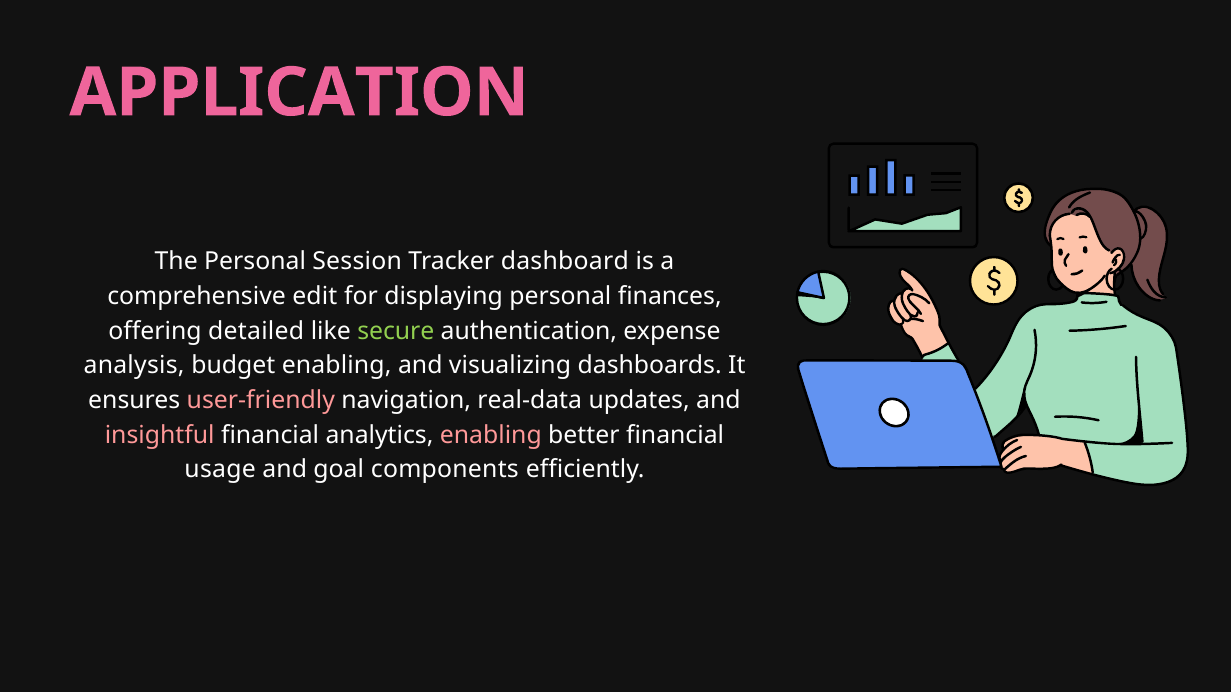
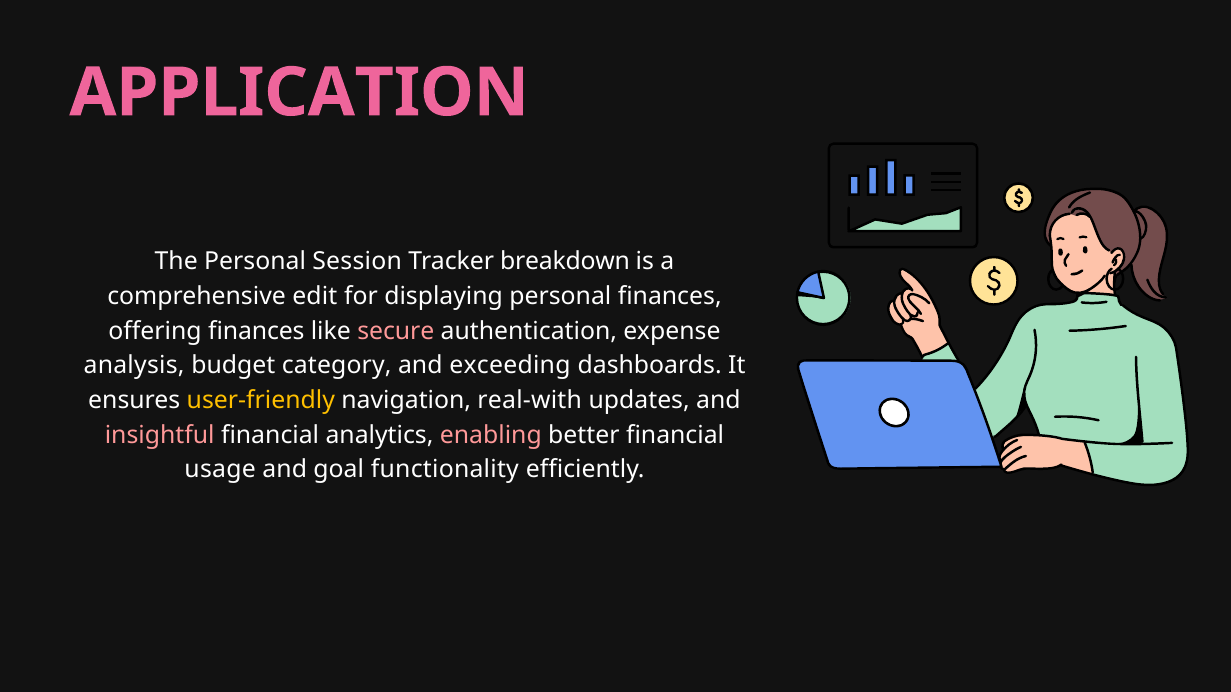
dashboard: dashboard -> breakdown
offering detailed: detailed -> finances
secure colour: light green -> pink
budget enabling: enabling -> category
visualizing: visualizing -> exceeding
user-friendly colour: pink -> yellow
real-data: real-data -> real-with
components: components -> functionality
